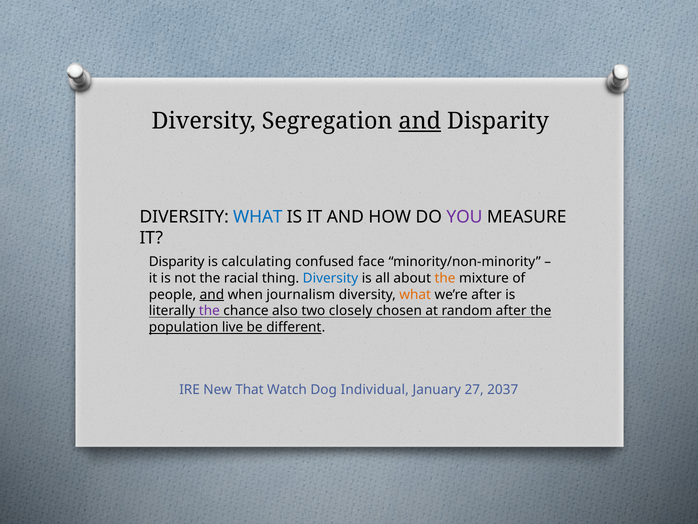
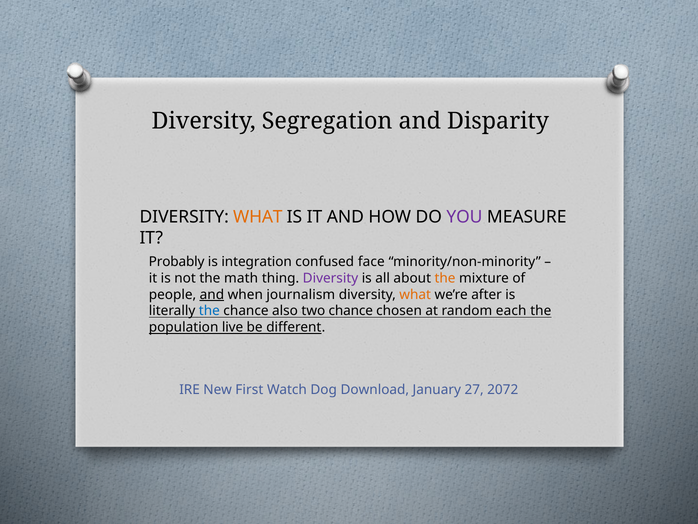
and at (420, 121) underline: present -> none
WHAT at (258, 217) colour: blue -> orange
Disparity at (177, 262): Disparity -> Probably
calculating: calculating -> integration
racial: racial -> math
Diversity at (330, 278) colour: blue -> purple
the at (209, 311) colour: purple -> blue
two closely: closely -> chance
random after: after -> each
That: That -> First
Individual: Individual -> Download
2037: 2037 -> 2072
